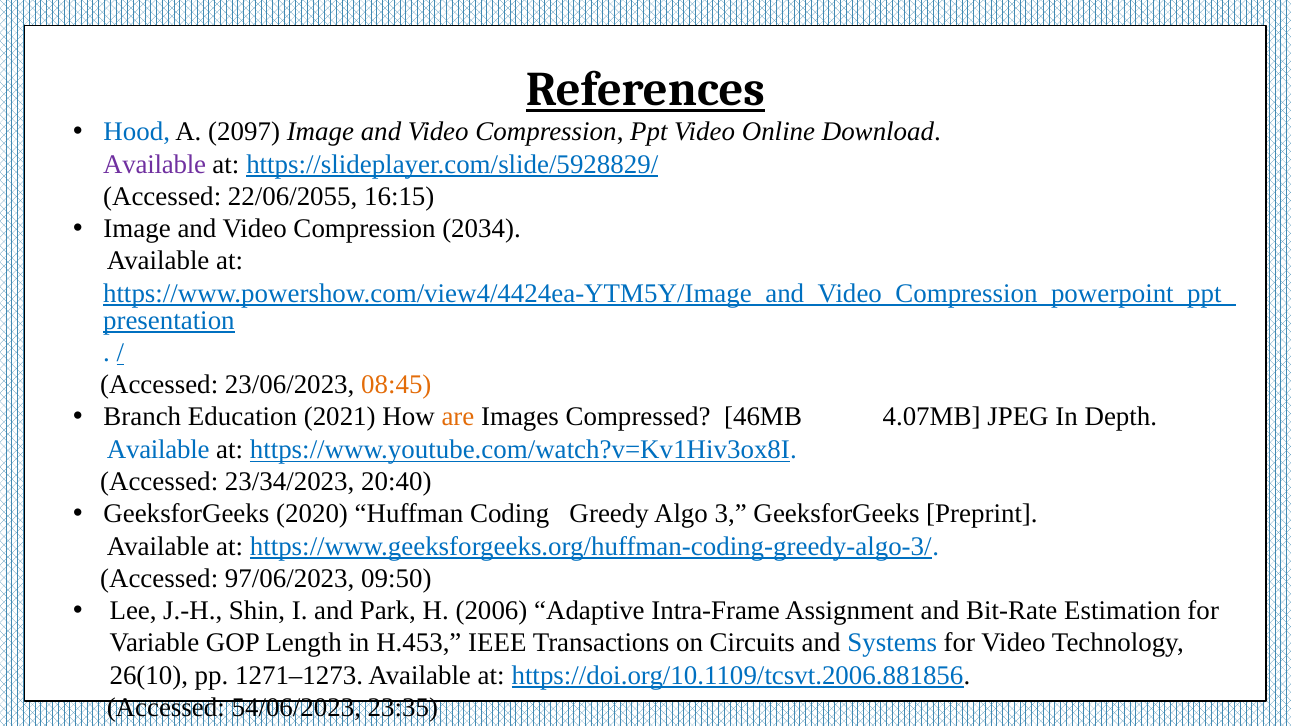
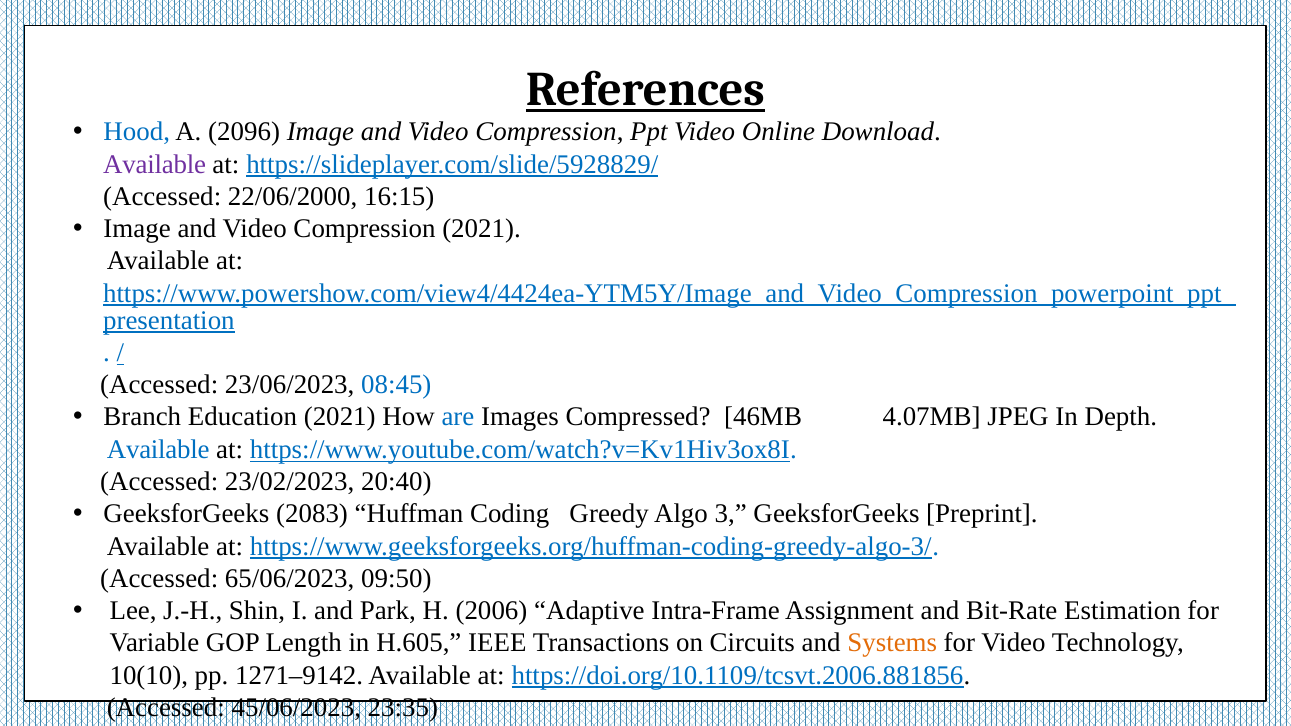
2097: 2097 -> 2096
22/06/2055: 22/06/2055 -> 22/06/2000
Compression 2034: 2034 -> 2021
08:45 colour: orange -> blue
are colour: orange -> blue
23/34/2023: 23/34/2023 -> 23/02/2023
2020: 2020 -> 2083
97/06/2023: 97/06/2023 -> 65/06/2023
H.453: H.453 -> H.605
Systems colour: blue -> orange
26(10: 26(10 -> 10(10
1271–1273: 1271–1273 -> 1271–9142
54/06/2023: 54/06/2023 -> 45/06/2023
